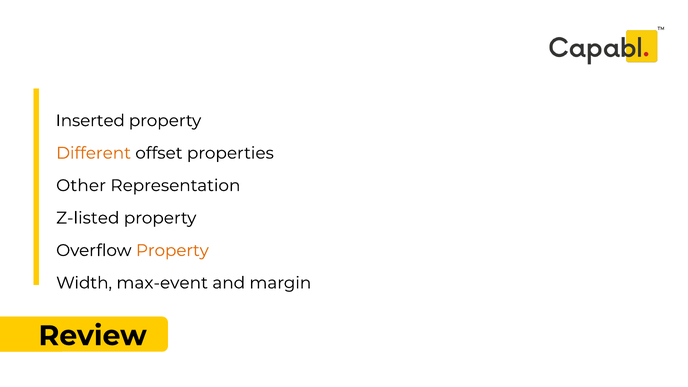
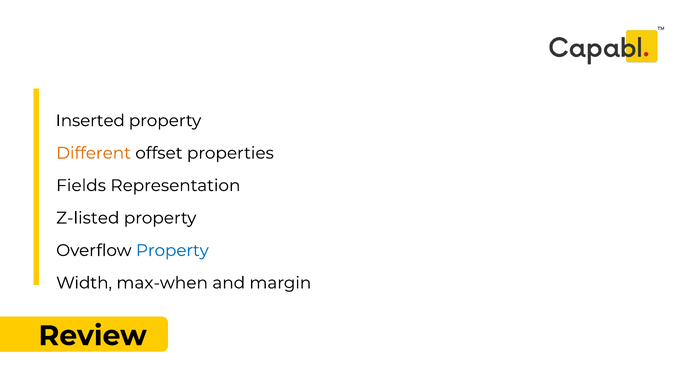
Other: Other -> Fields
Property at (172, 250) colour: orange -> blue
max-event: max-event -> max-when
